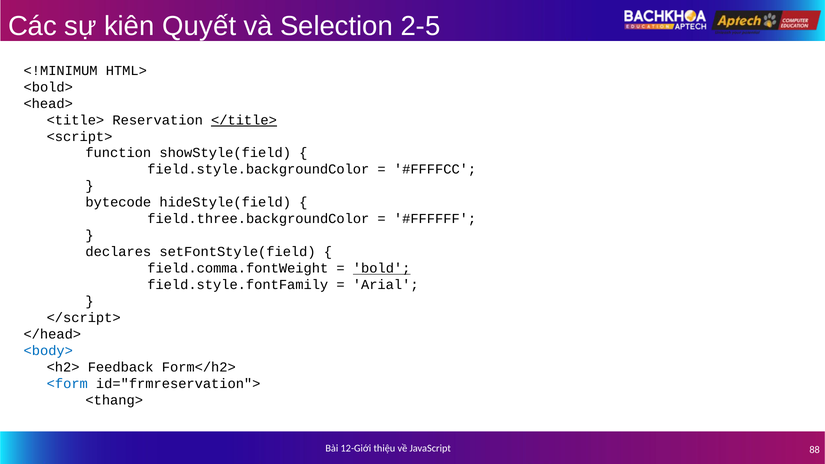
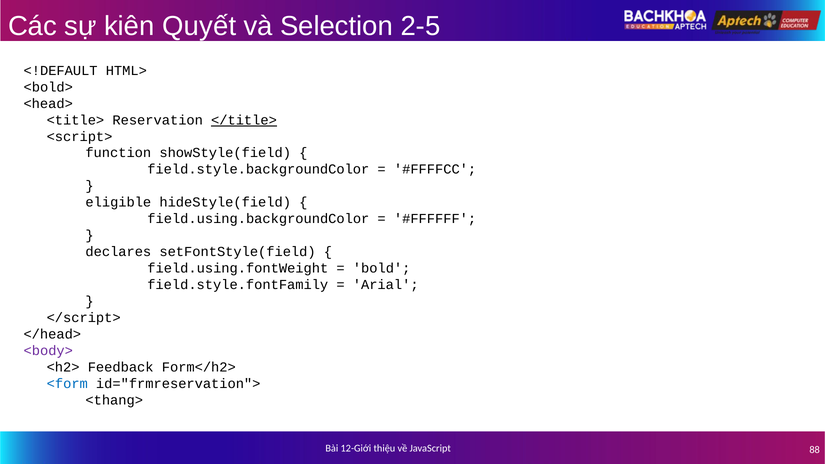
<!MINIMUM: <!MINIMUM -> <!DEFAULT
bytecode: bytecode -> eligible
field.three.backgroundColor: field.three.backgroundColor -> field.using.backgroundColor
field.comma.fontWeight: field.comma.fontWeight -> field.using.fontWeight
bold underline: present -> none
<body> colour: blue -> purple
